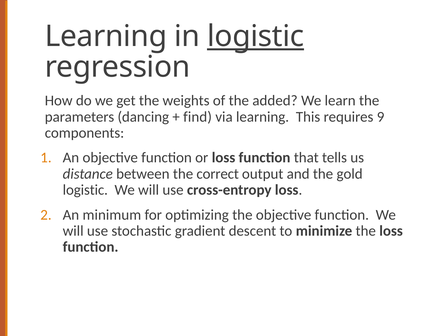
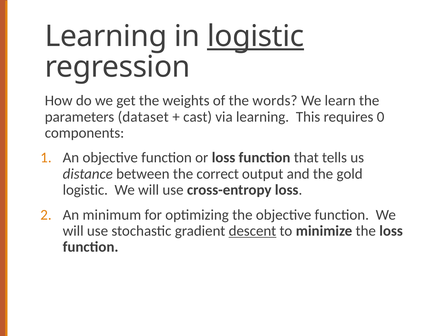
added: added -> words
dancing: dancing -> dataset
find: find -> cast
9: 9 -> 0
descent underline: none -> present
